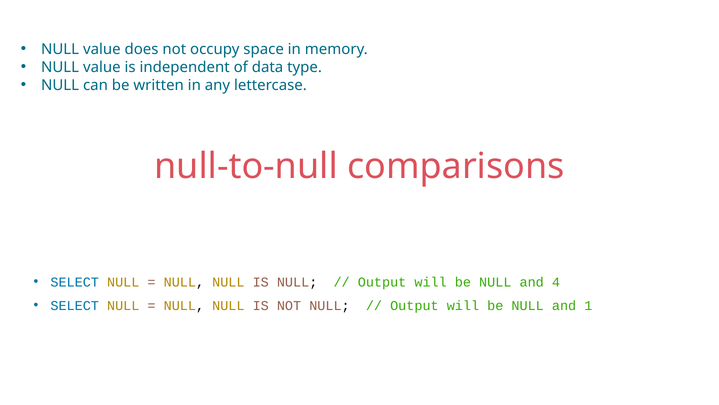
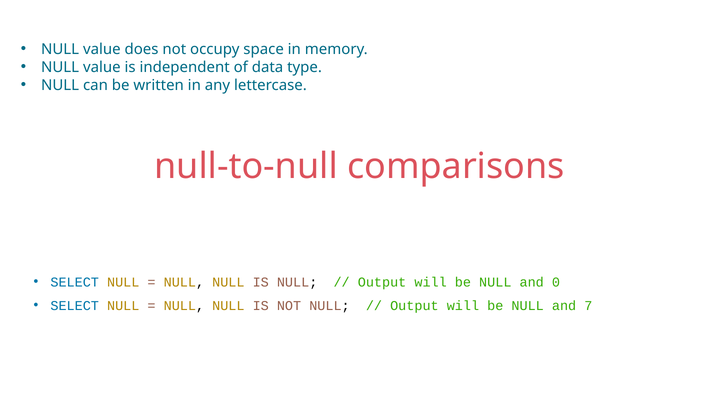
4: 4 -> 0
1: 1 -> 7
